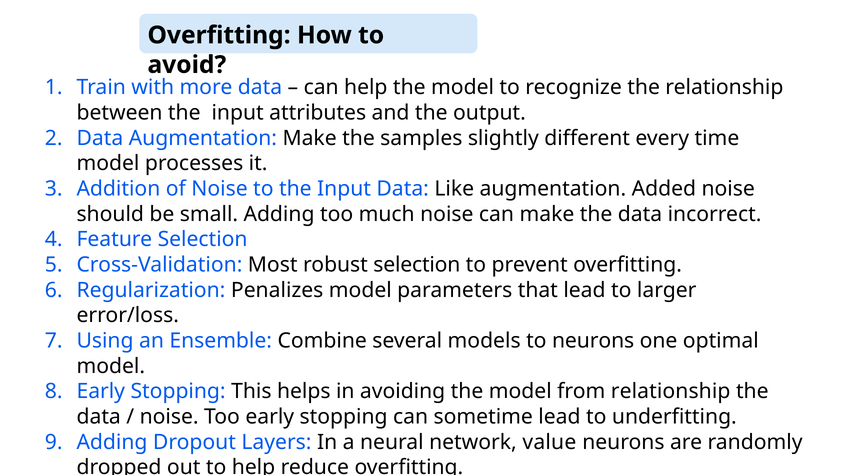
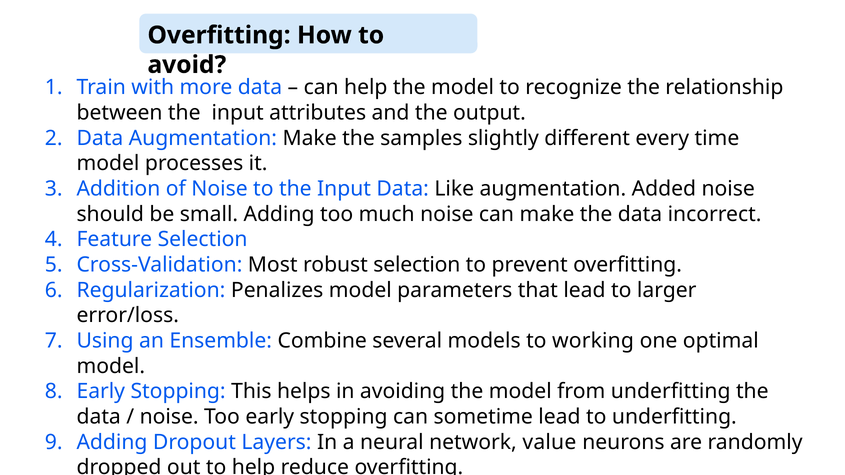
to neurons: neurons -> working
from relationship: relationship -> underfitting
